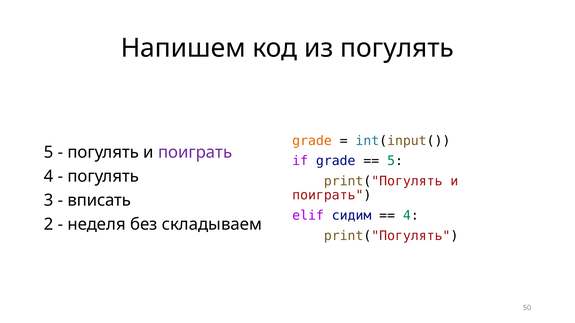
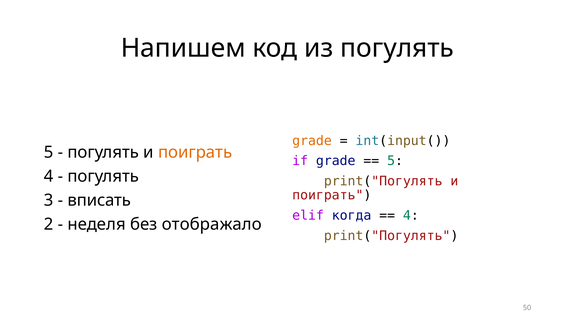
поиграть at (195, 152) colour: purple -> orange
сидим: сидим -> когда
складываем: складываем -> отображало
